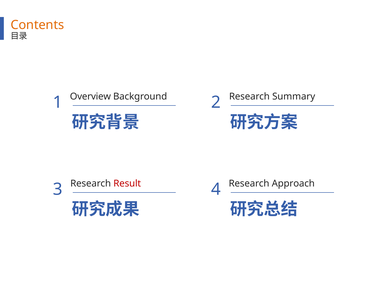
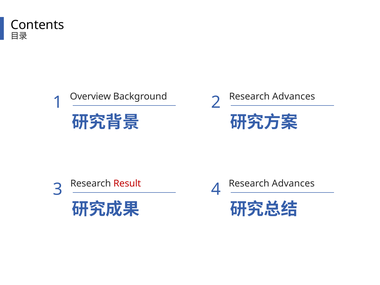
Contents colour: orange -> black
1 Research Summary: Summary -> Advances
3 Research Approach: Approach -> Advances
